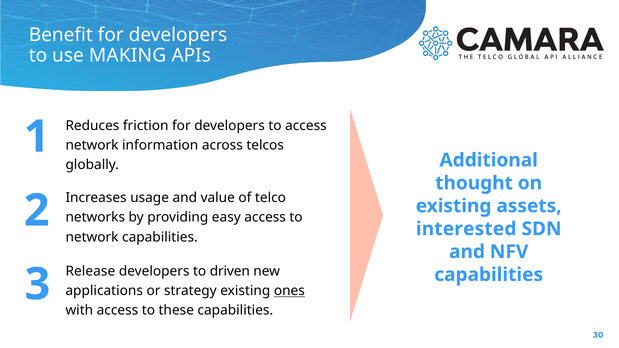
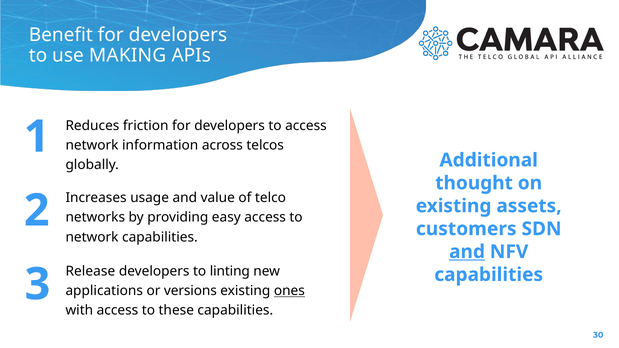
interested: interested -> customers
and at (467, 252) underline: none -> present
driven: driven -> linting
strategy: strategy -> versions
